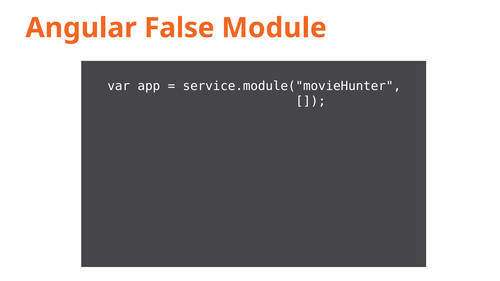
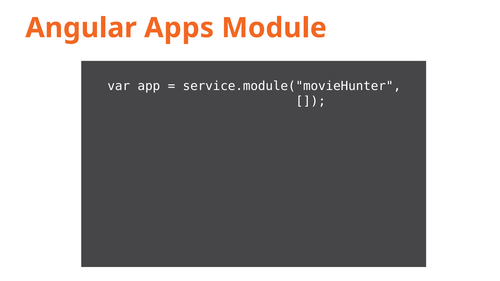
False: False -> Apps
